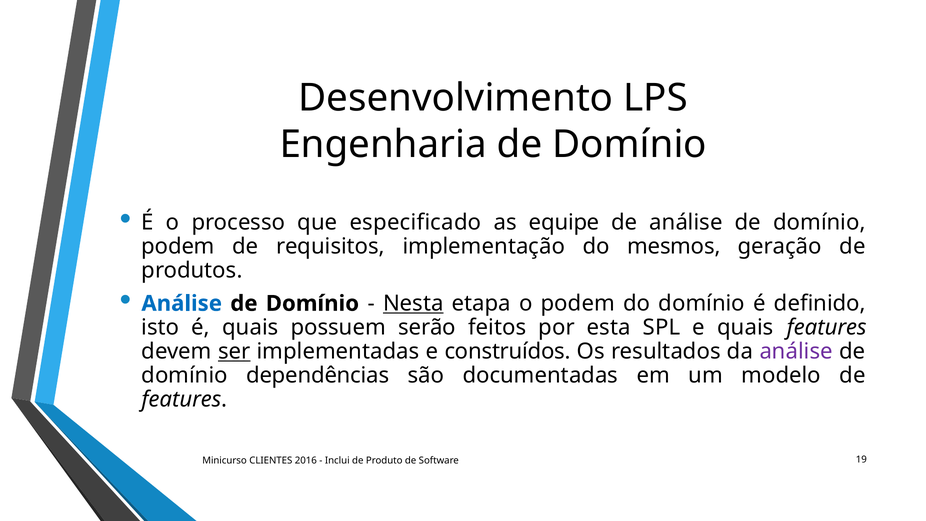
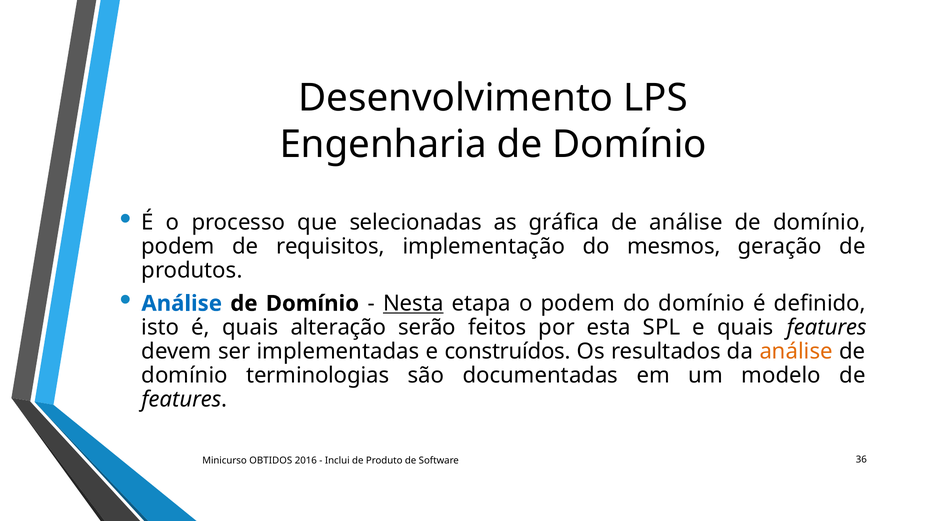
especificado: especificado -> selecionadas
equipe: equipe -> gráfica
possuem: possuem -> alteração
ser underline: present -> none
análise at (796, 351) colour: purple -> orange
dependências: dependências -> terminologias
CLIENTES: CLIENTES -> OBTIDOS
19: 19 -> 36
